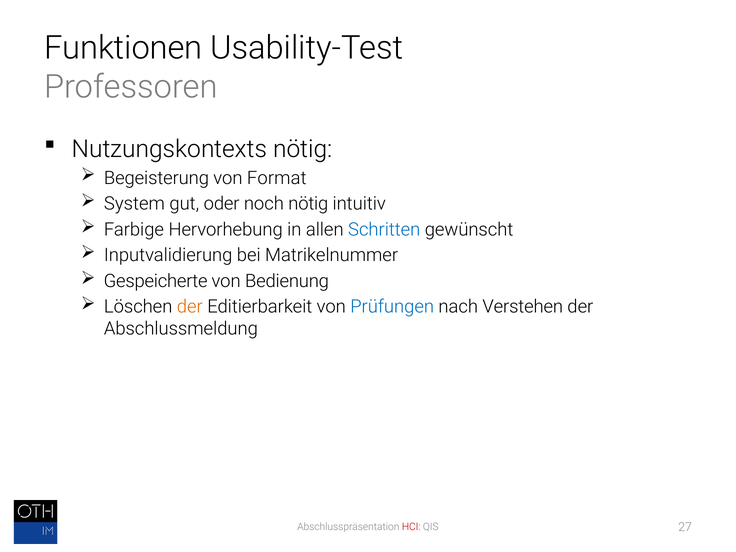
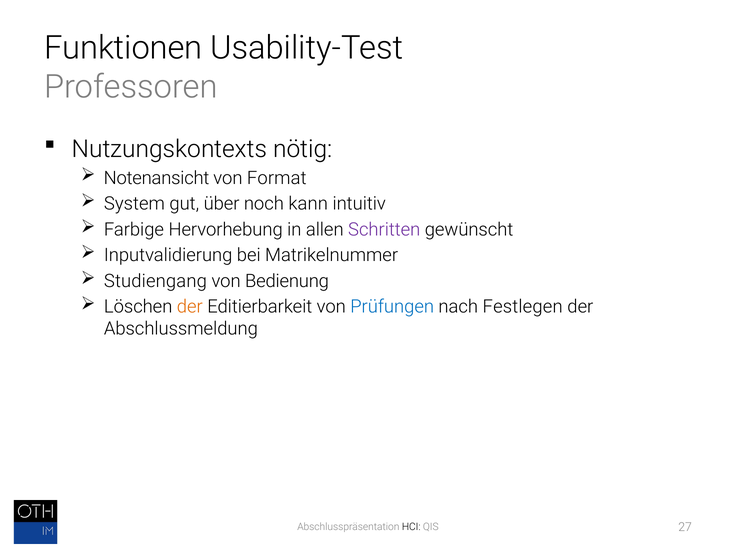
Begeisterung: Begeisterung -> Notenansicht
oder: oder -> über
noch nötig: nötig -> kann
Schritten colour: blue -> purple
Gespeicherte: Gespeicherte -> Studiengang
Verstehen: Verstehen -> Festlegen
HCI colour: red -> black
